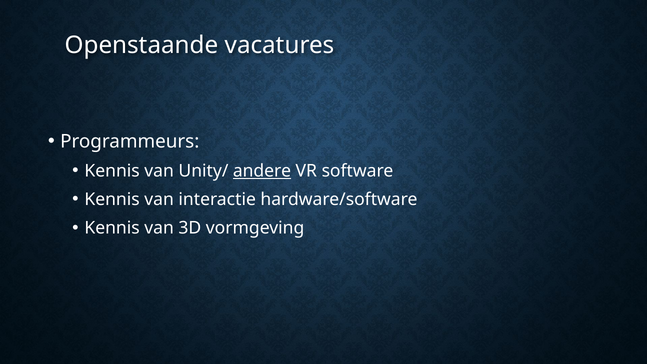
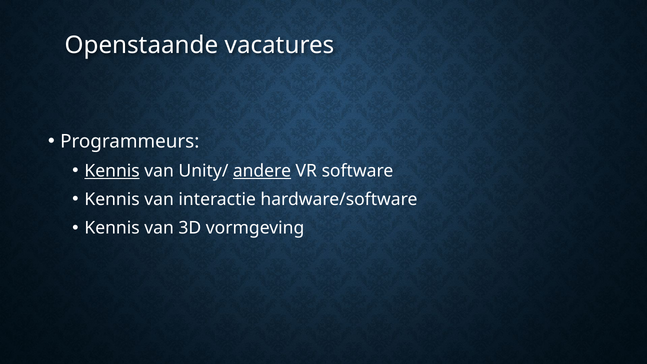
Kennis at (112, 171) underline: none -> present
